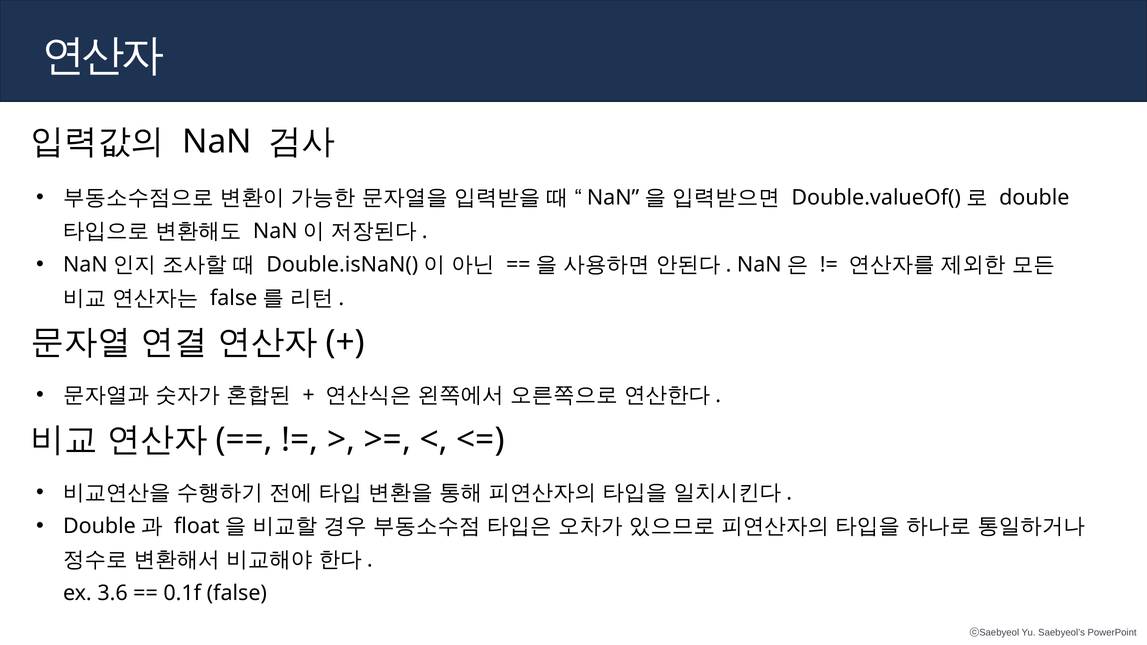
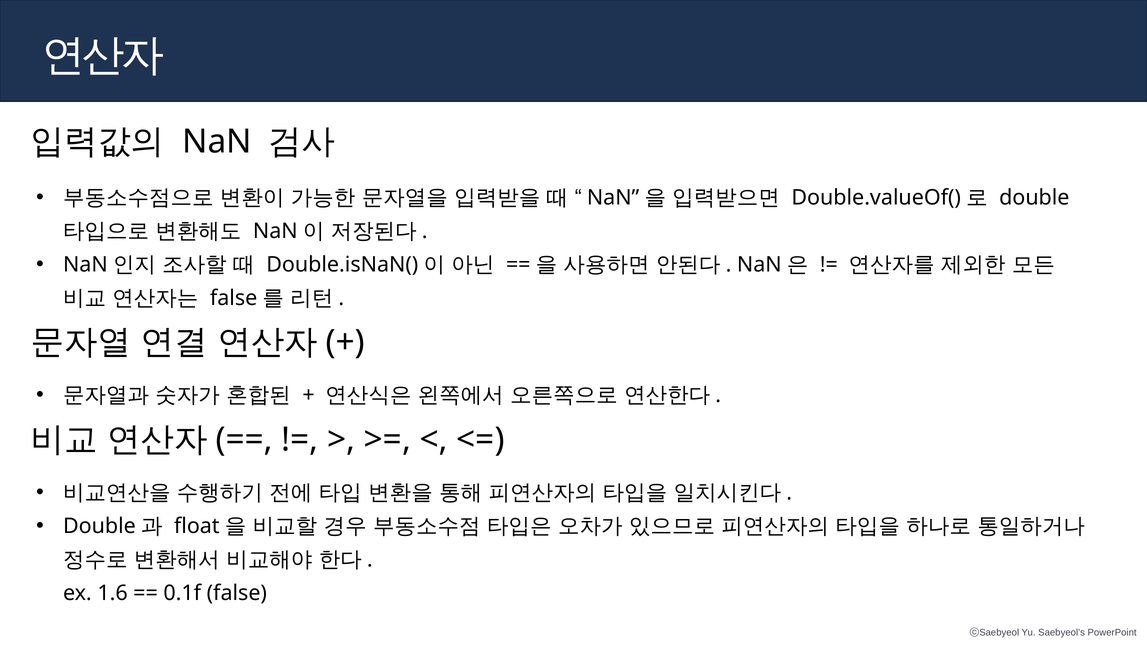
3.6: 3.6 -> 1.6
